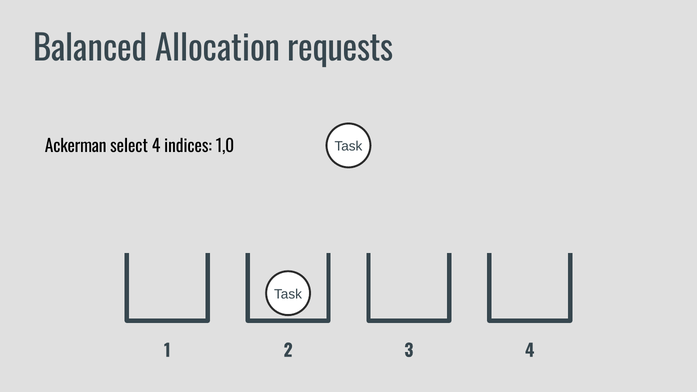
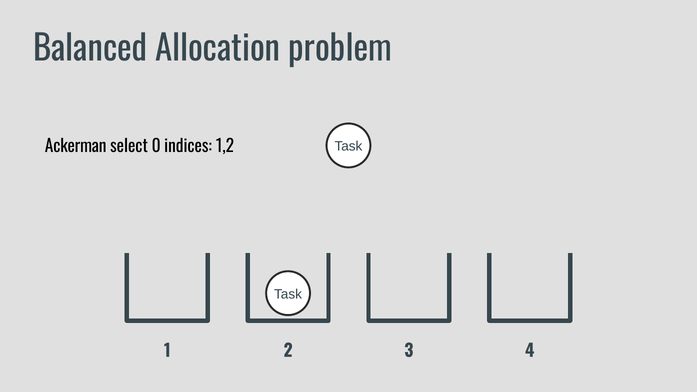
requests: requests -> problem
select 4: 4 -> 0
1,0: 1,0 -> 1,2
